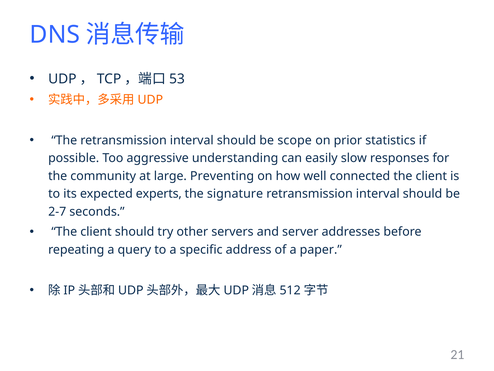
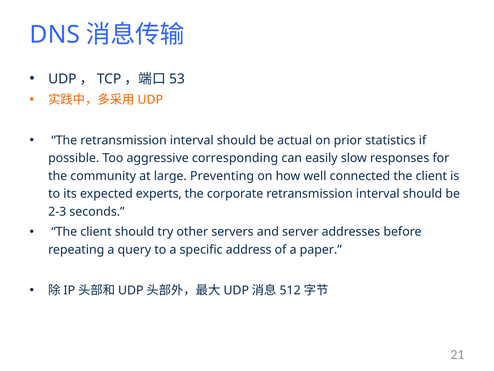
scope: scope -> actual
understanding: understanding -> corresponding
signature: signature -> corporate
2-7: 2-7 -> 2-3
